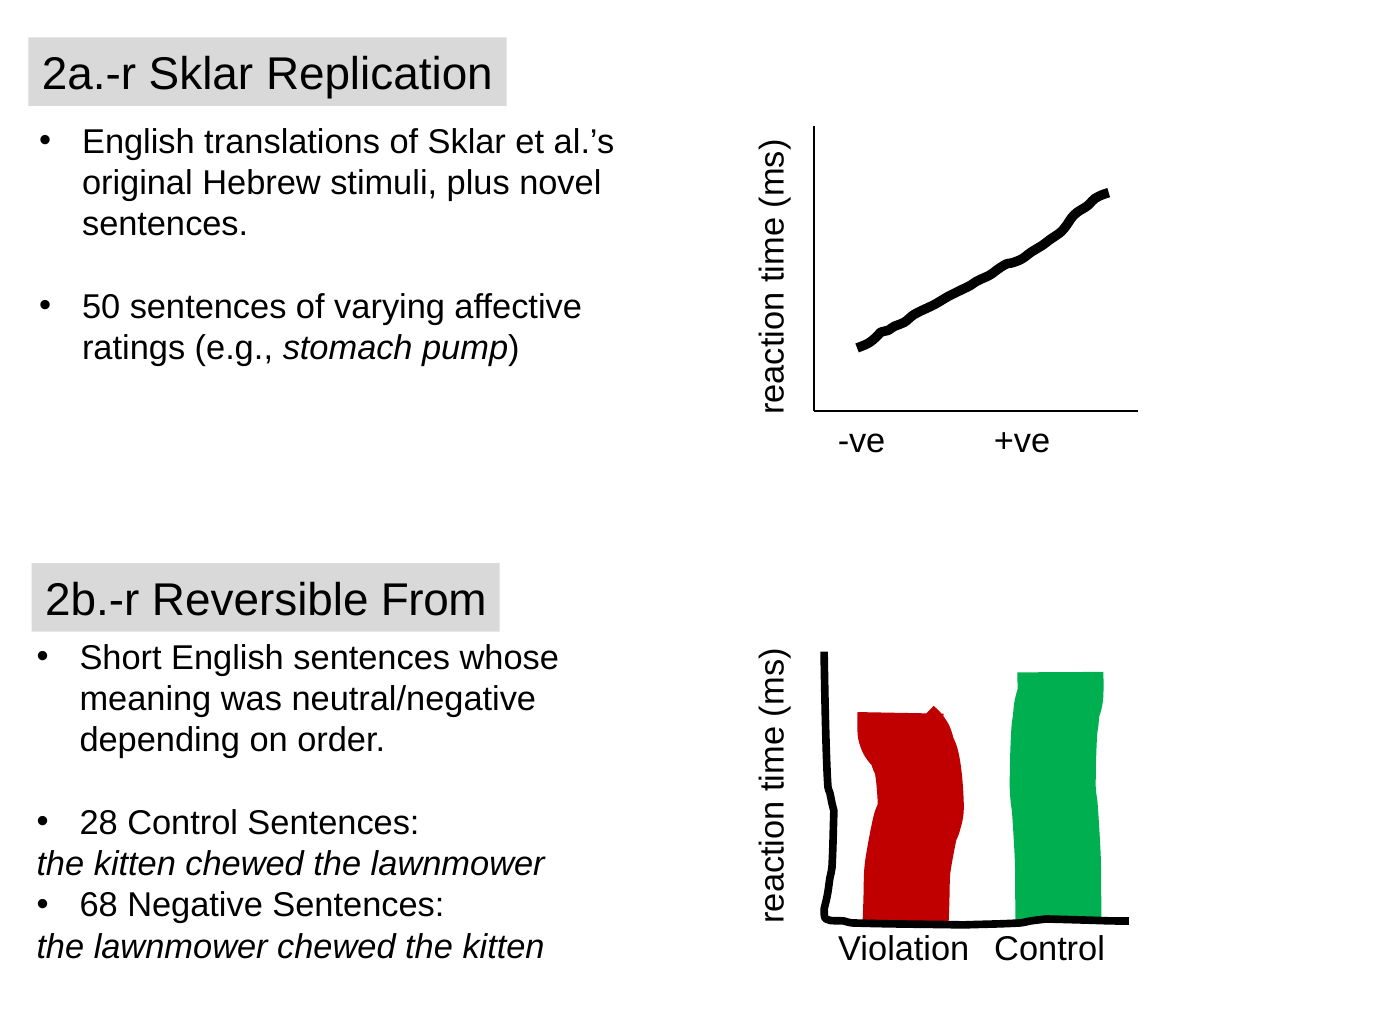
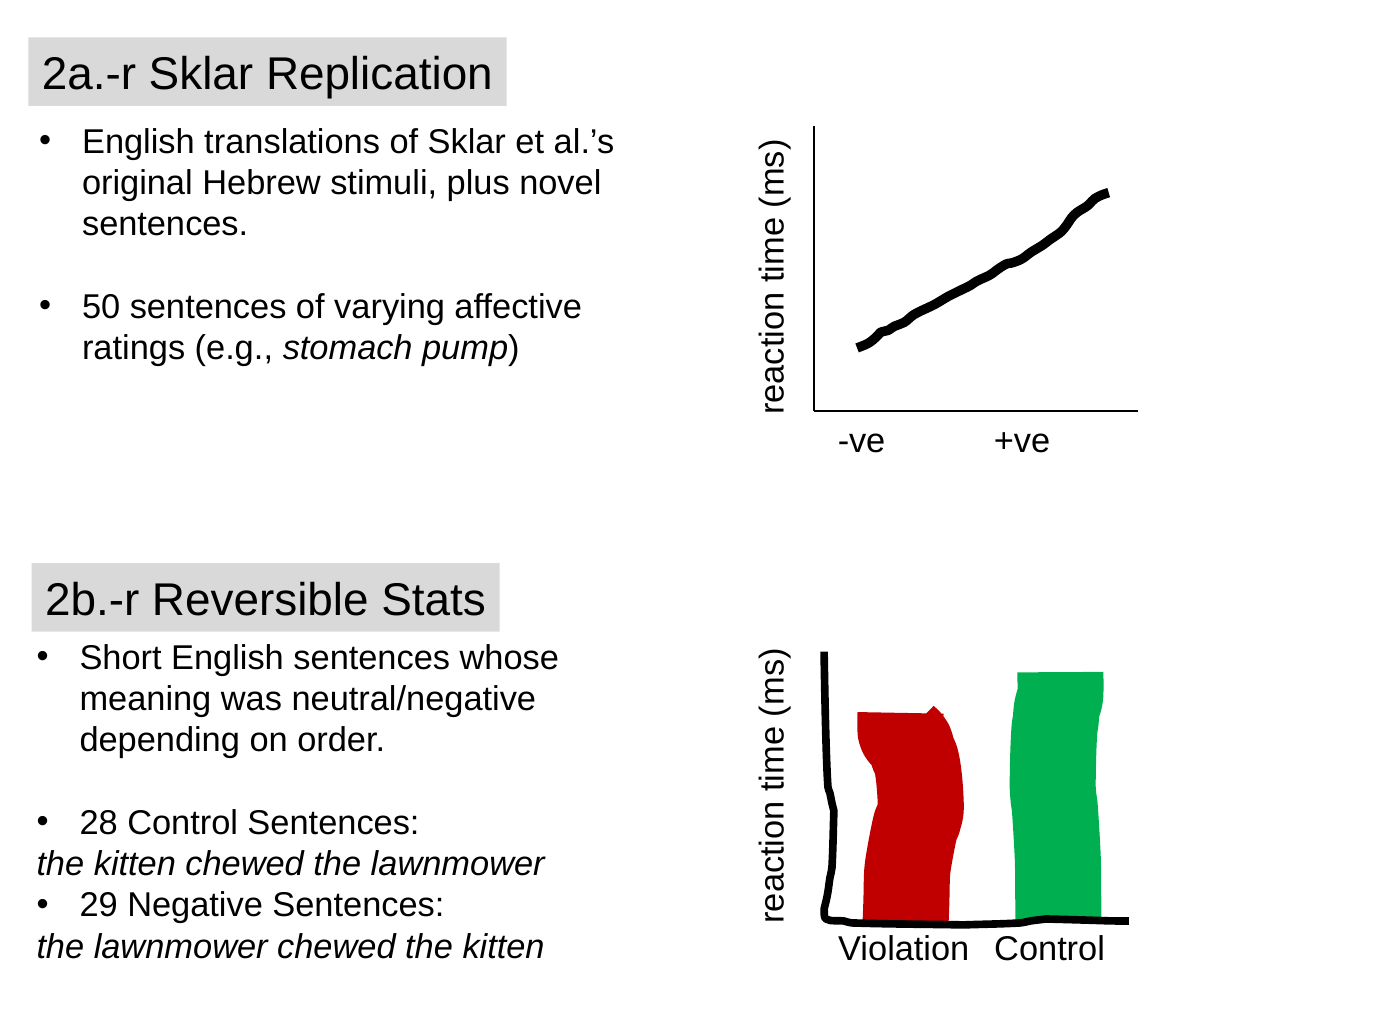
From: From -> Stats
68: 68 -> 29
